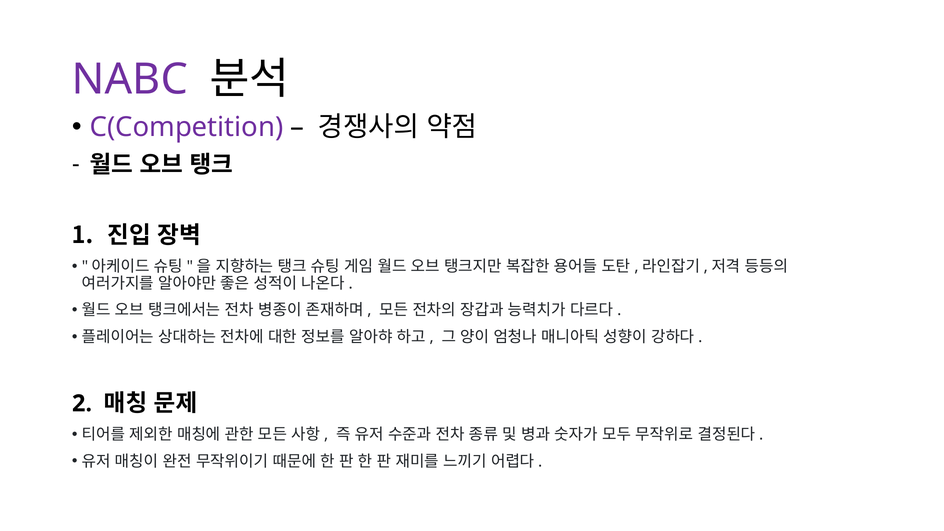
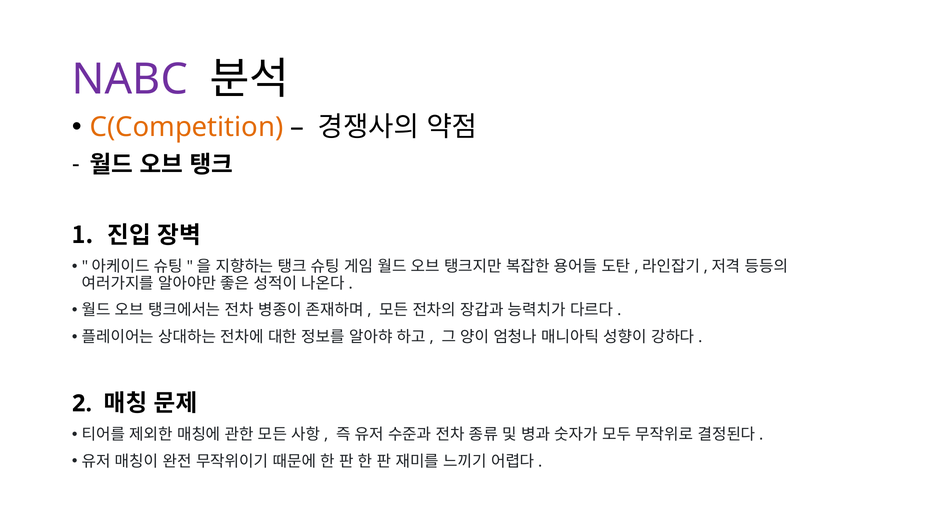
C(Competition colour: purple -> orange
